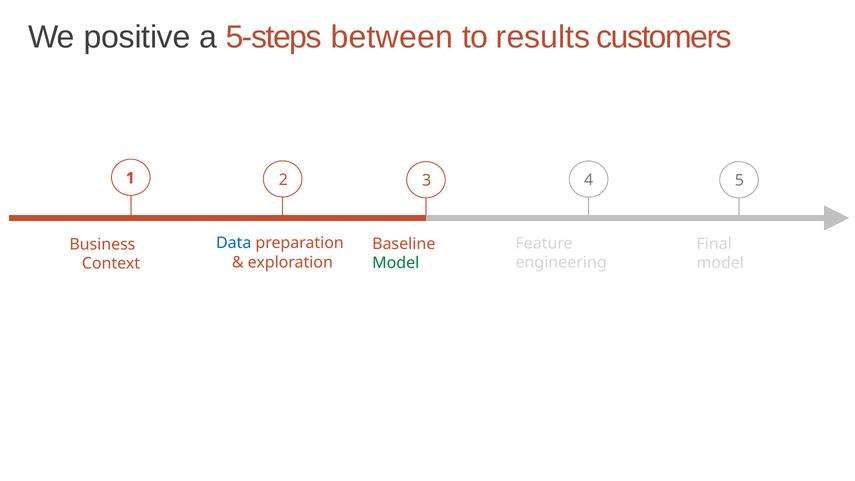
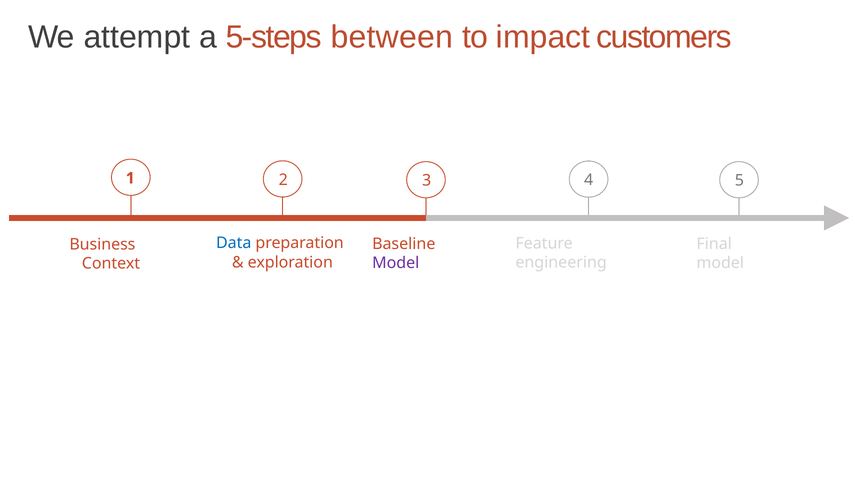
positive: positive -> attempt
results: results -> impact
Model at (396, 263) colour: green -> purple
